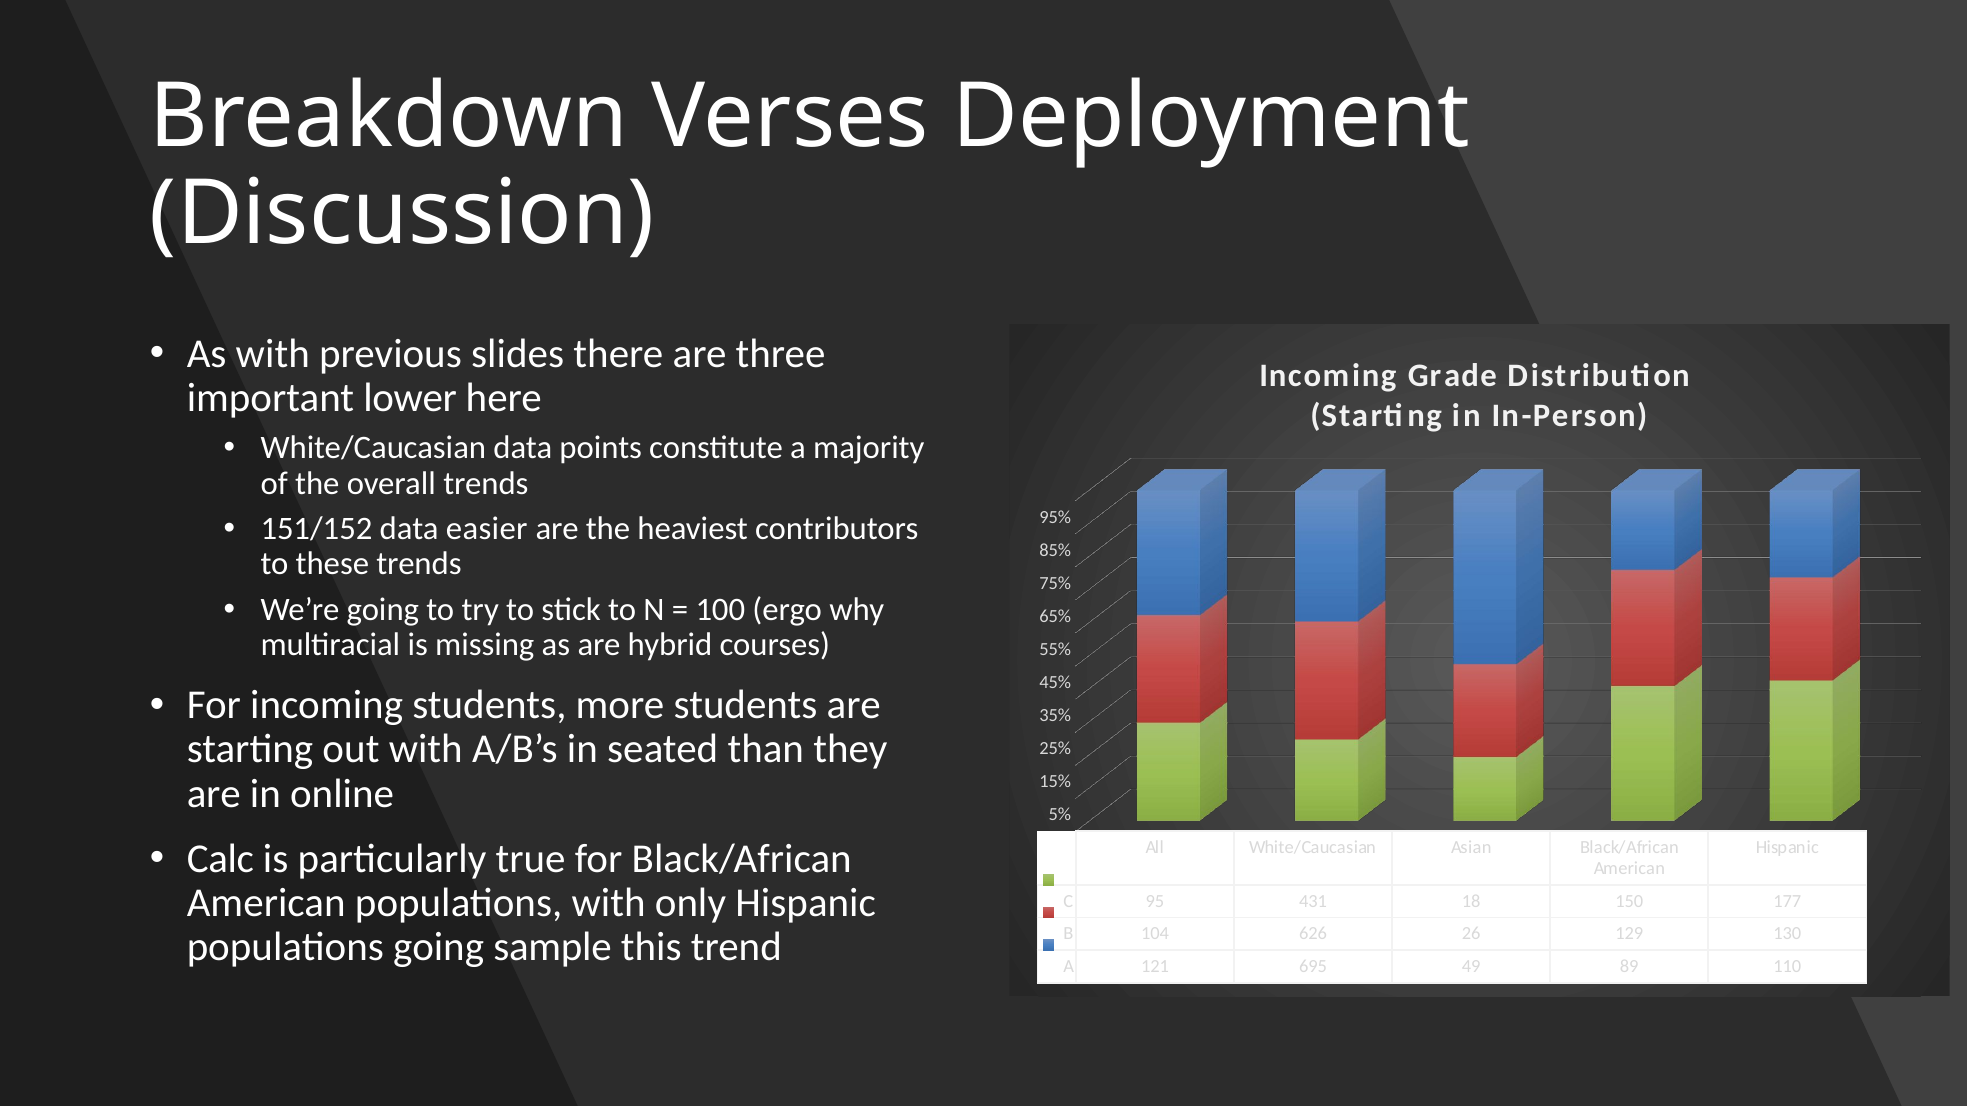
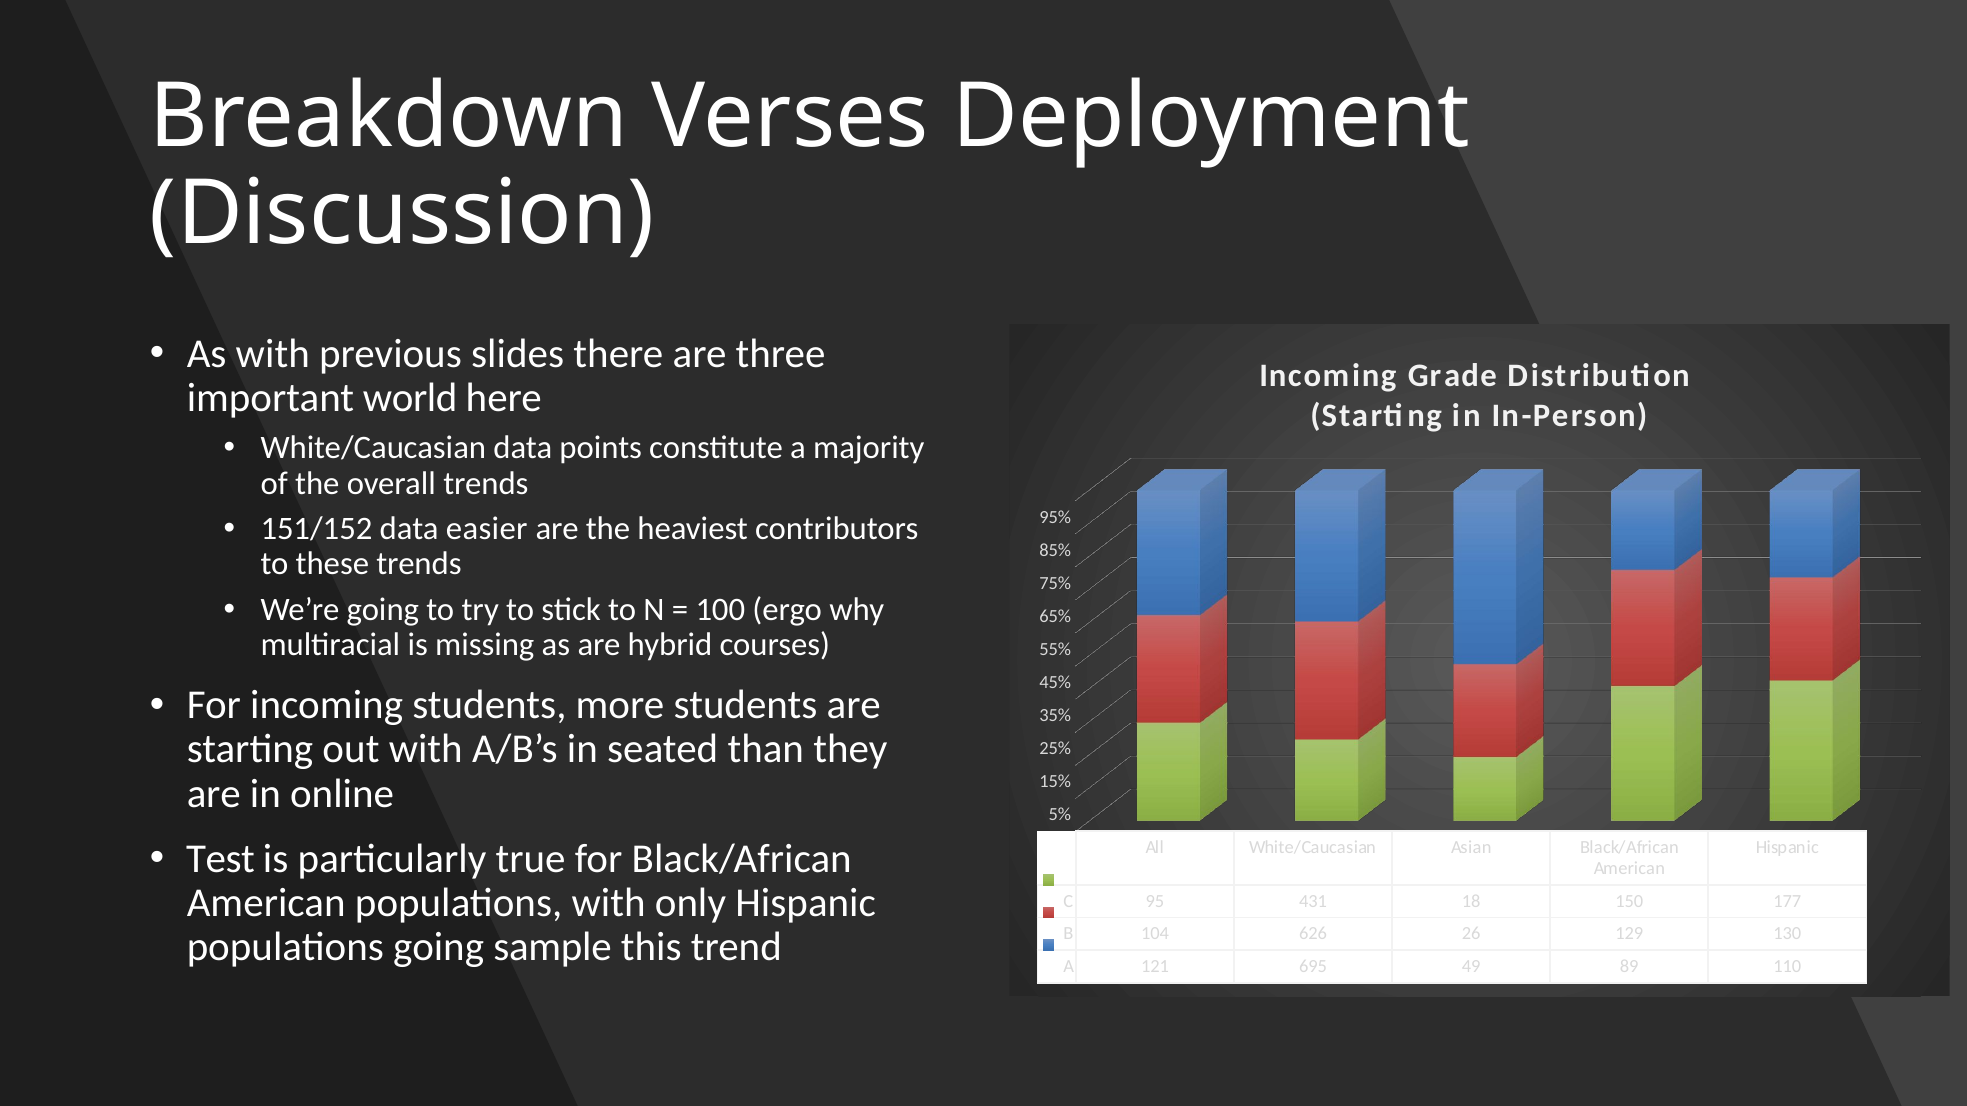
lower: lower -> world
Calc: Calc -> Test
